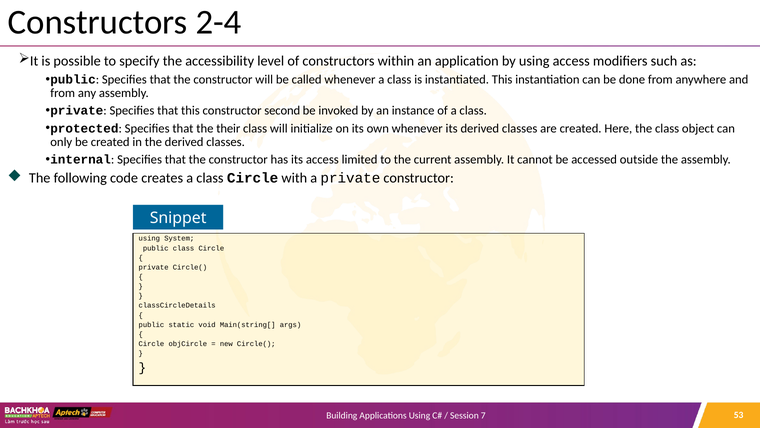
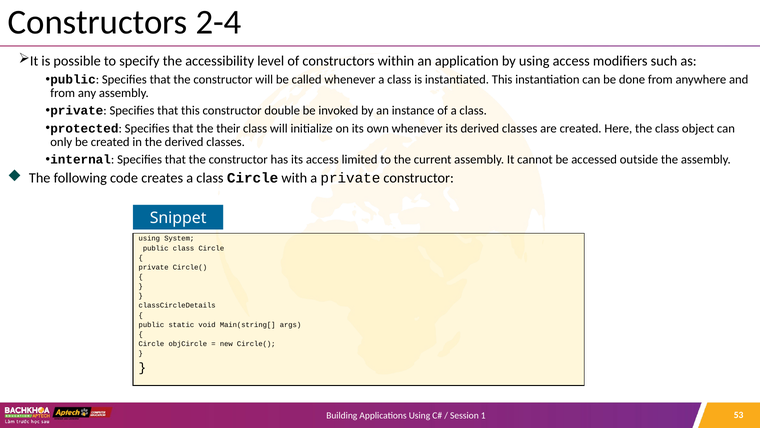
second: second -> double
7: 7 -> 1
